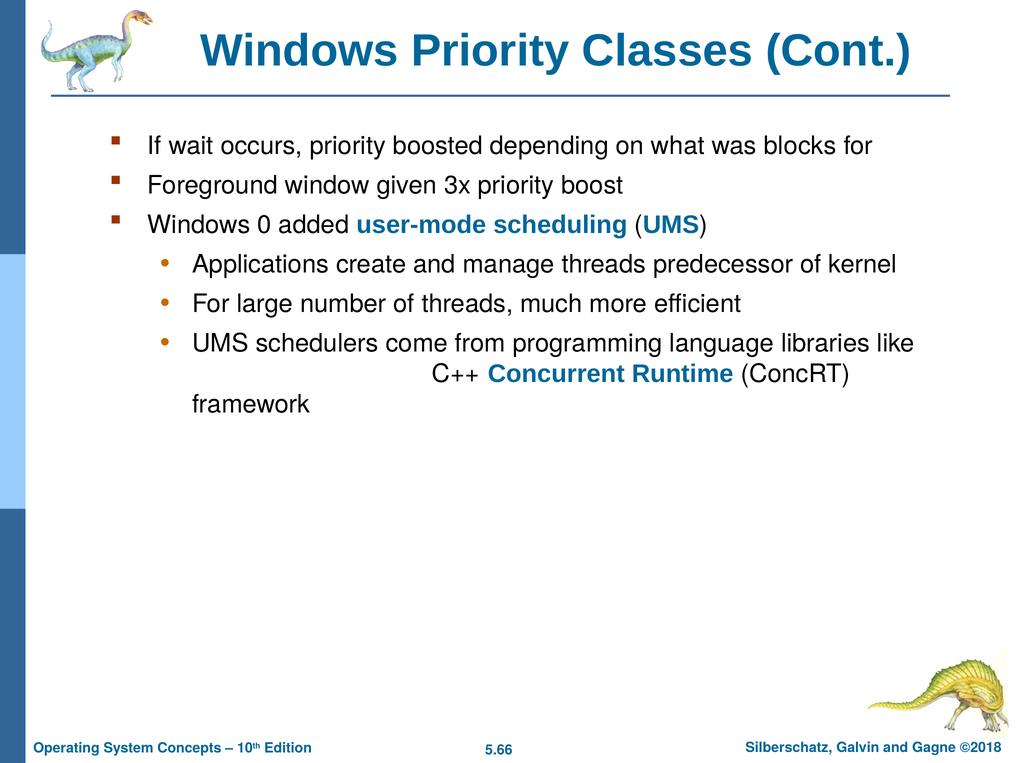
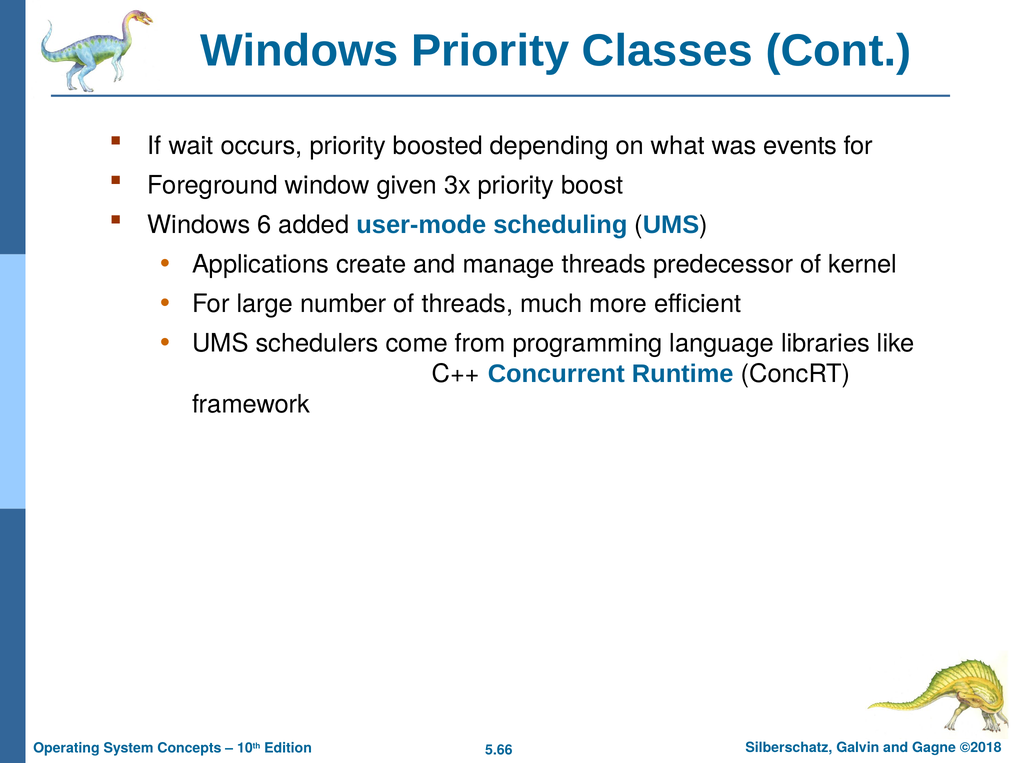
blocks: blocks -> events
0: 0 -> 6
